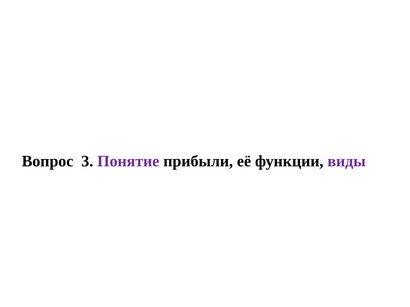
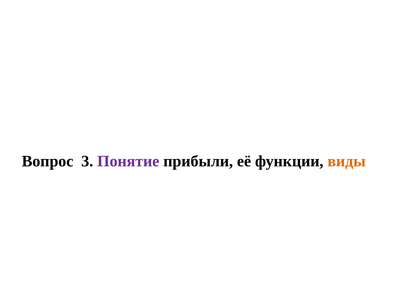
виды colour: purple -> orange
